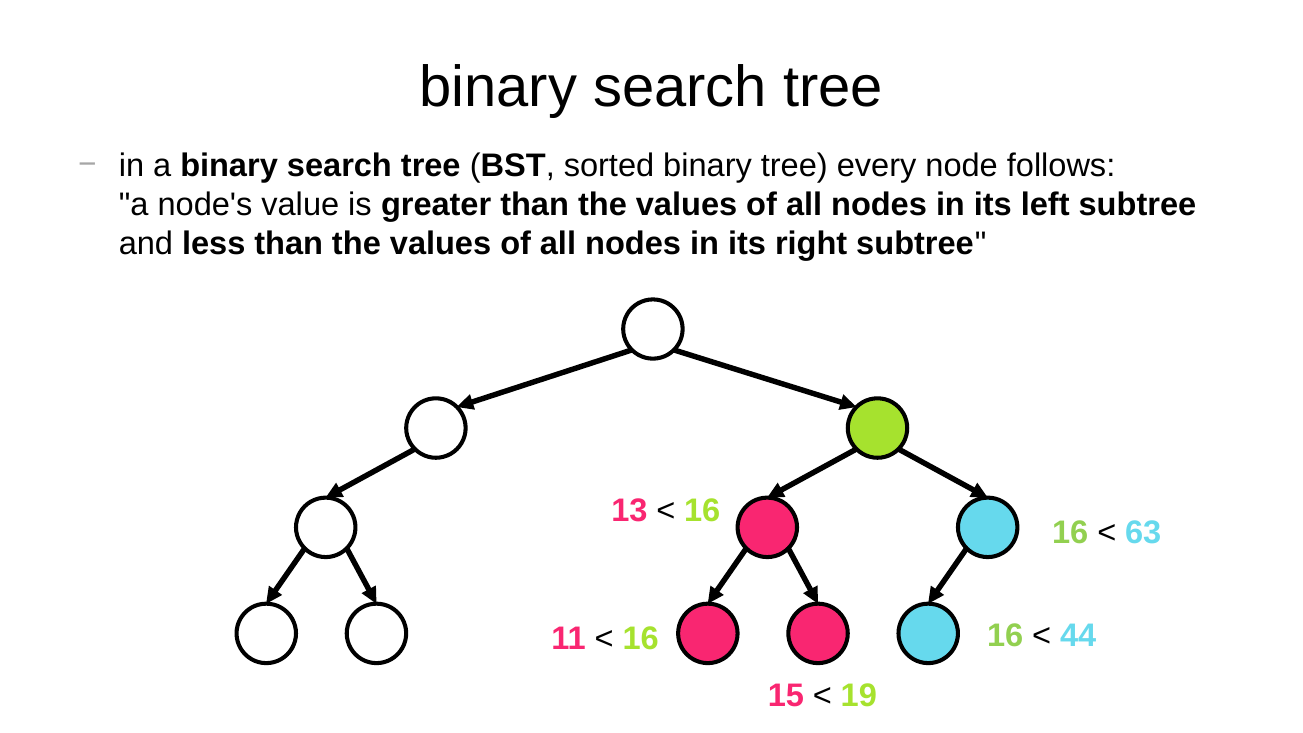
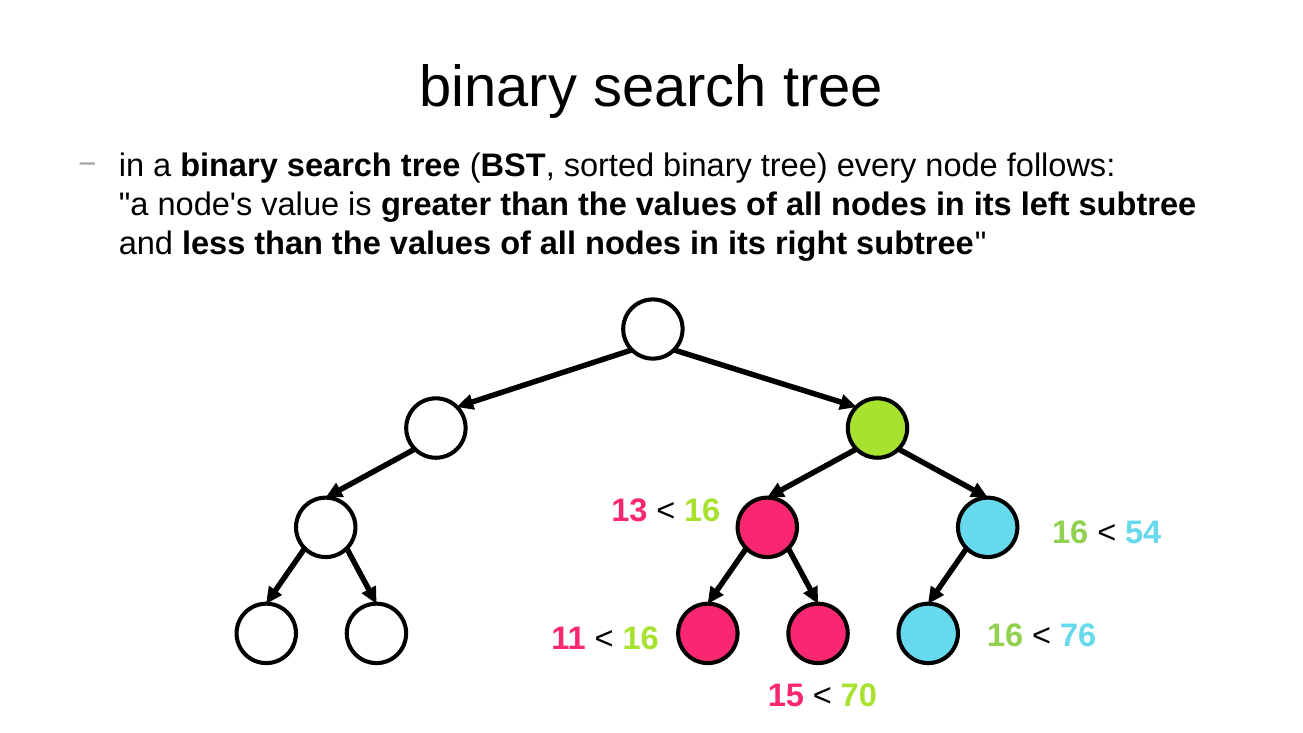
63: 63 -> 54
44: 44 -> 76
19: 19 -> 70
